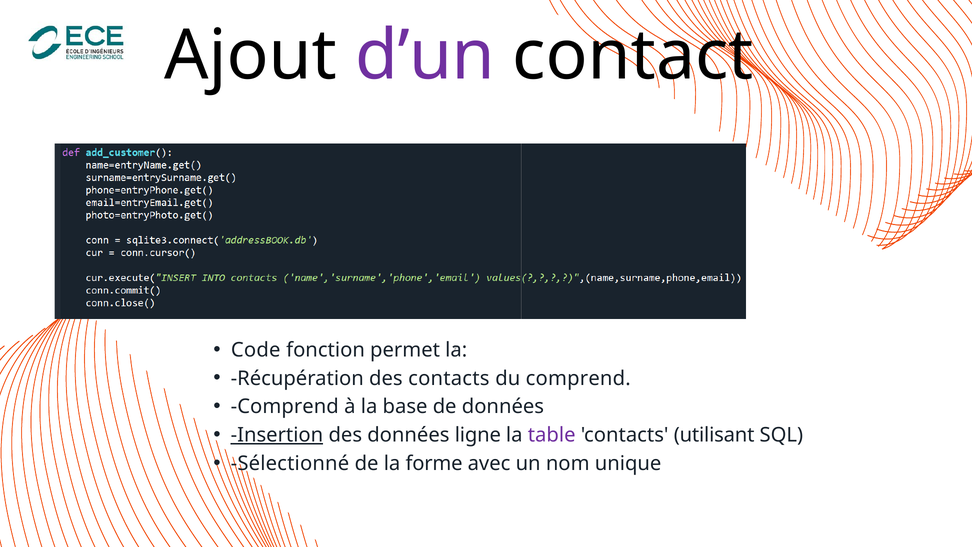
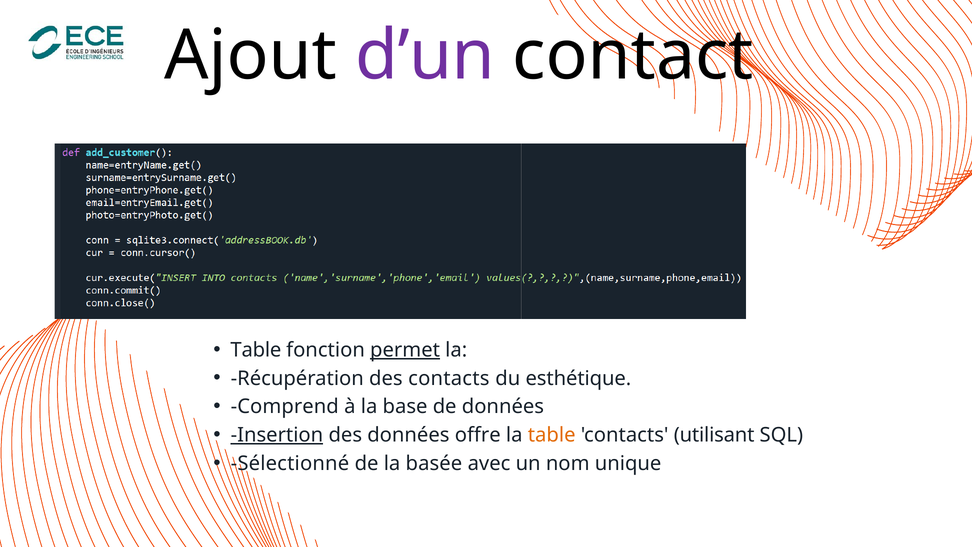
Code at (256, 350): Code -> Table
permet underline: none -> present
du comprend: comprend -> esthétique
ligne: ligne -> offre
table at (552, 435) colour: purple -> orange
forme: forme -> basée
